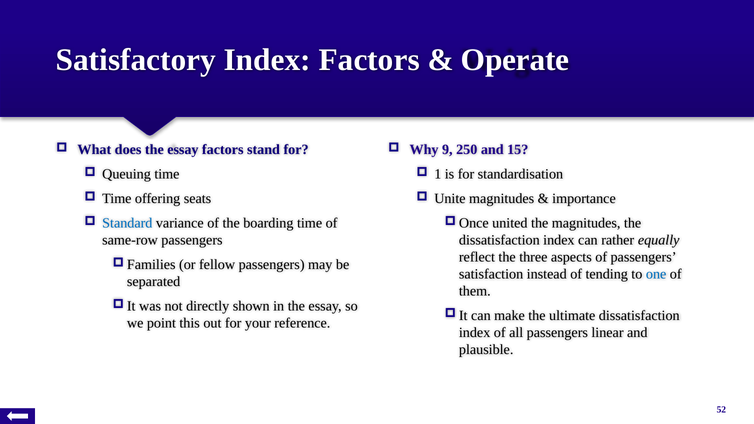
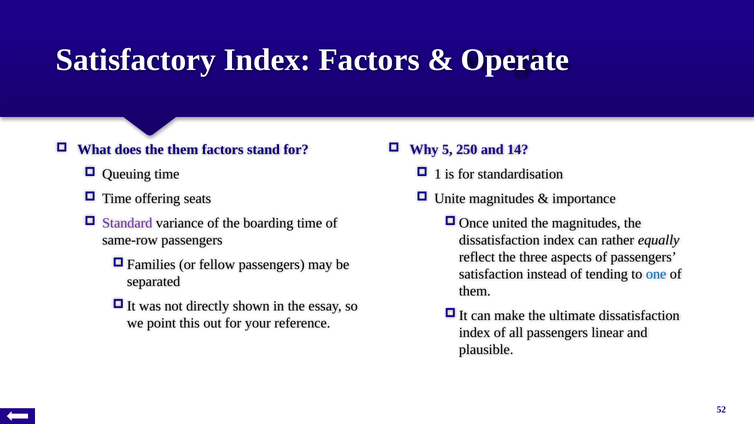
does the essay: essay -> them
9: 9 -> 5
15: 15 -> 14
Standard colour: blue -> purple
